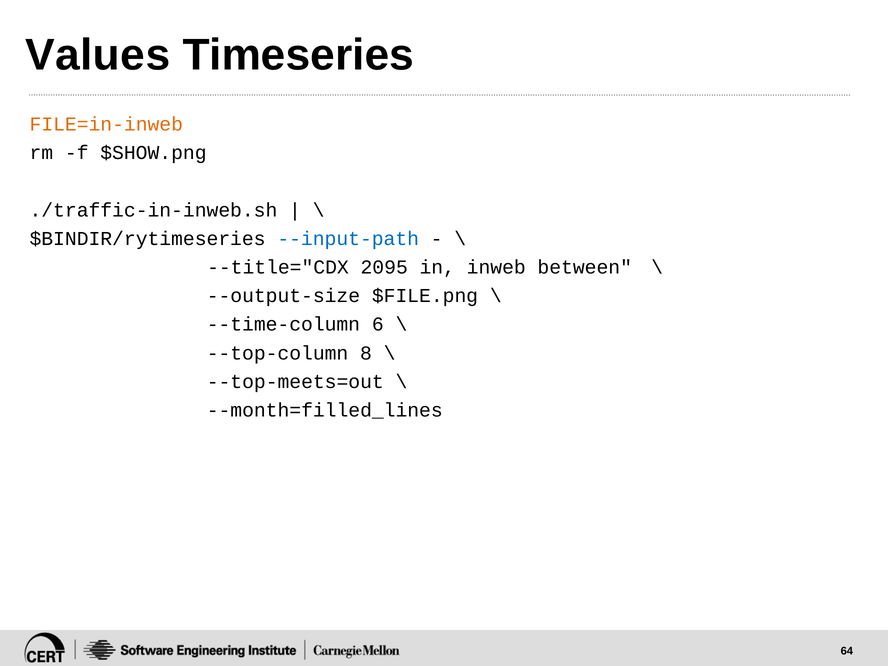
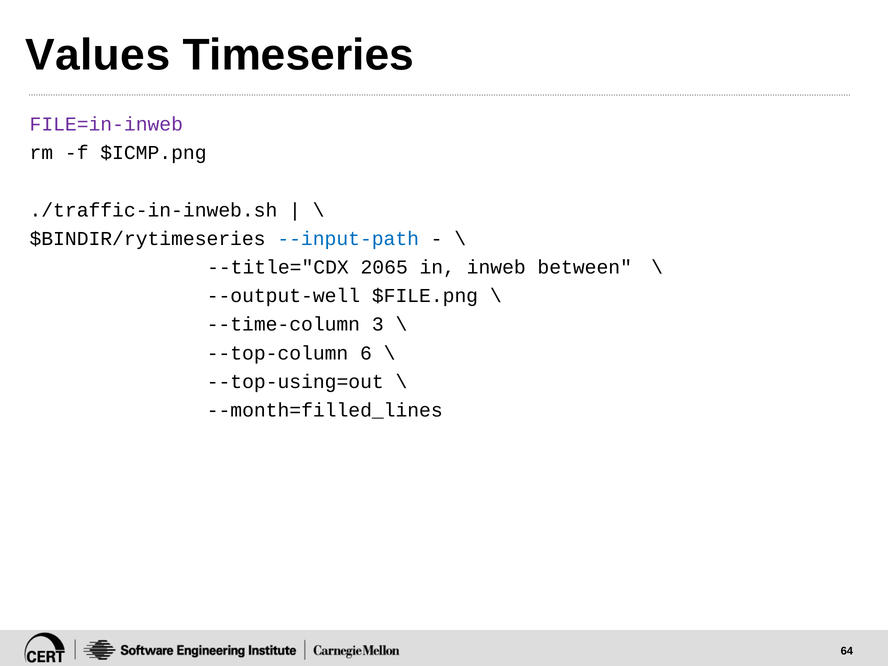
FILE=in-inweb colour: orange -> purple
$SHOW.png: $SHOW.png -> $ICMP.png
2095: 2095 -> 2065
--output-size: --output-size -> --output-well
6: 6 -> 3
8: 8 -> 6
--top-meets=out: --top-meets=out -> --top-using=out
